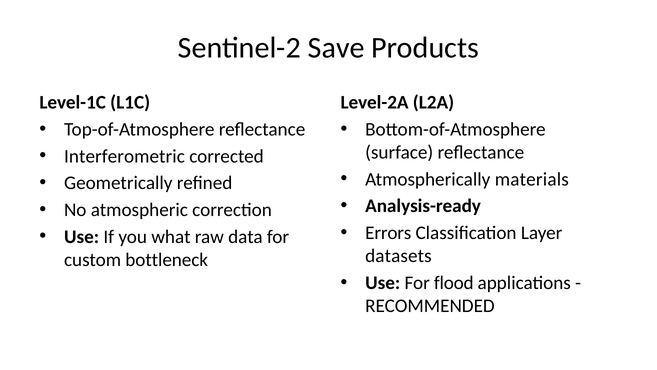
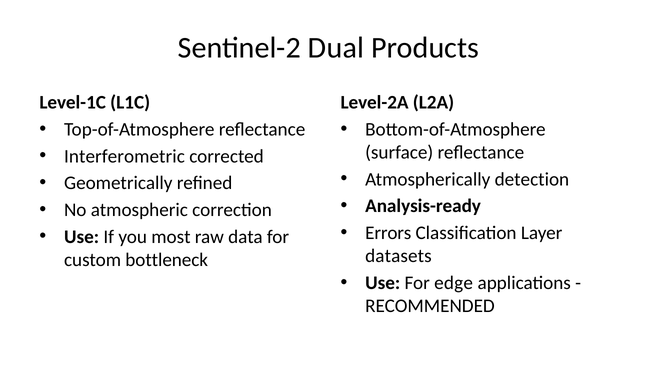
Save: Save -> Dual
materials: materials -> detection
what: what -> most
flood: flood -> edge
